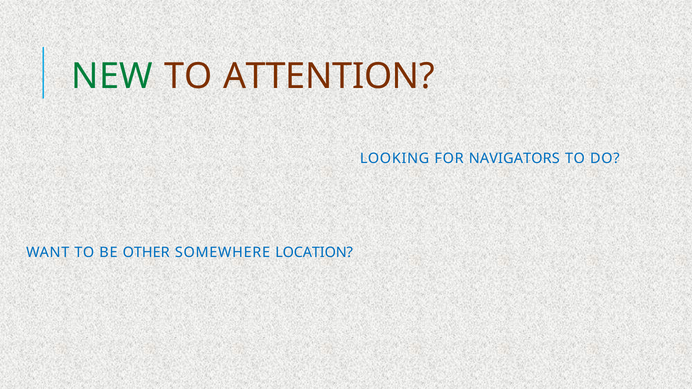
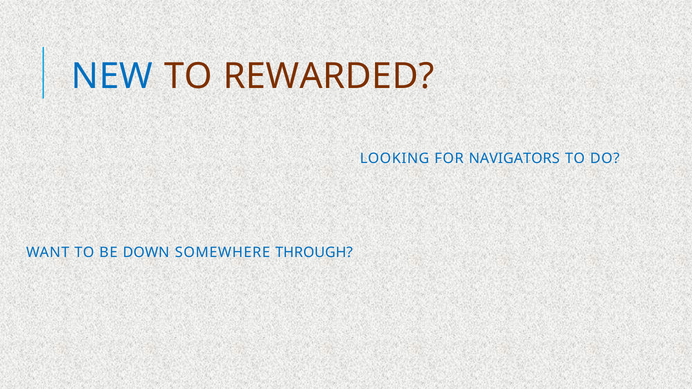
NEW colour: green -> blue
ATTENTION: ATTENTION -> REWARDED
OTHER: OTHER -> DOWN
LOCATION: LOCATION -> THROUGH
